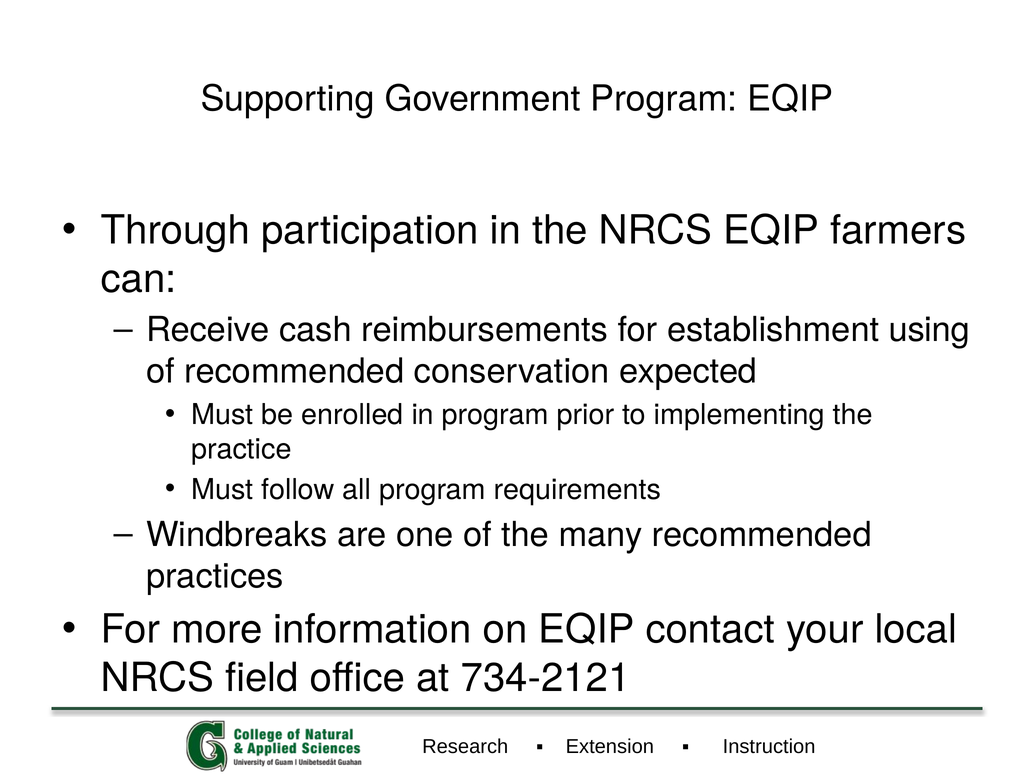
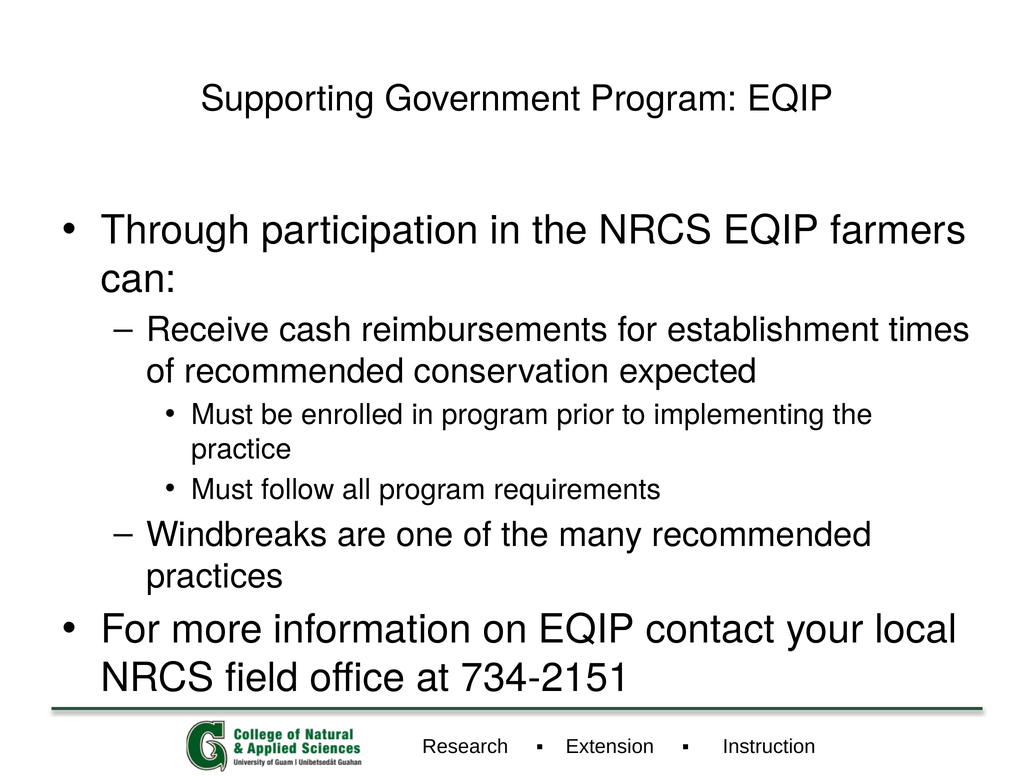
using: using -> times
734-2121: 734-2121 -> 734-2151
